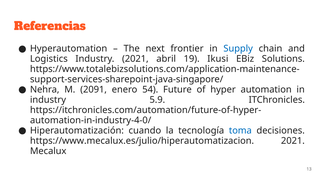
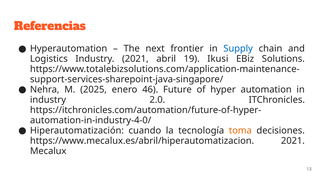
2091: 2091 -> 2025
54: 54 -> 46
5.9: 5.9 -> 2.0
toma colour: blue -> orange
https://www.mecalux.es/julio/hiperautomatizacion: https://www.mecalux.es/julio/hiperautomatizacion -> https://www.mecalux.es/abril/hiperautomatizacion
